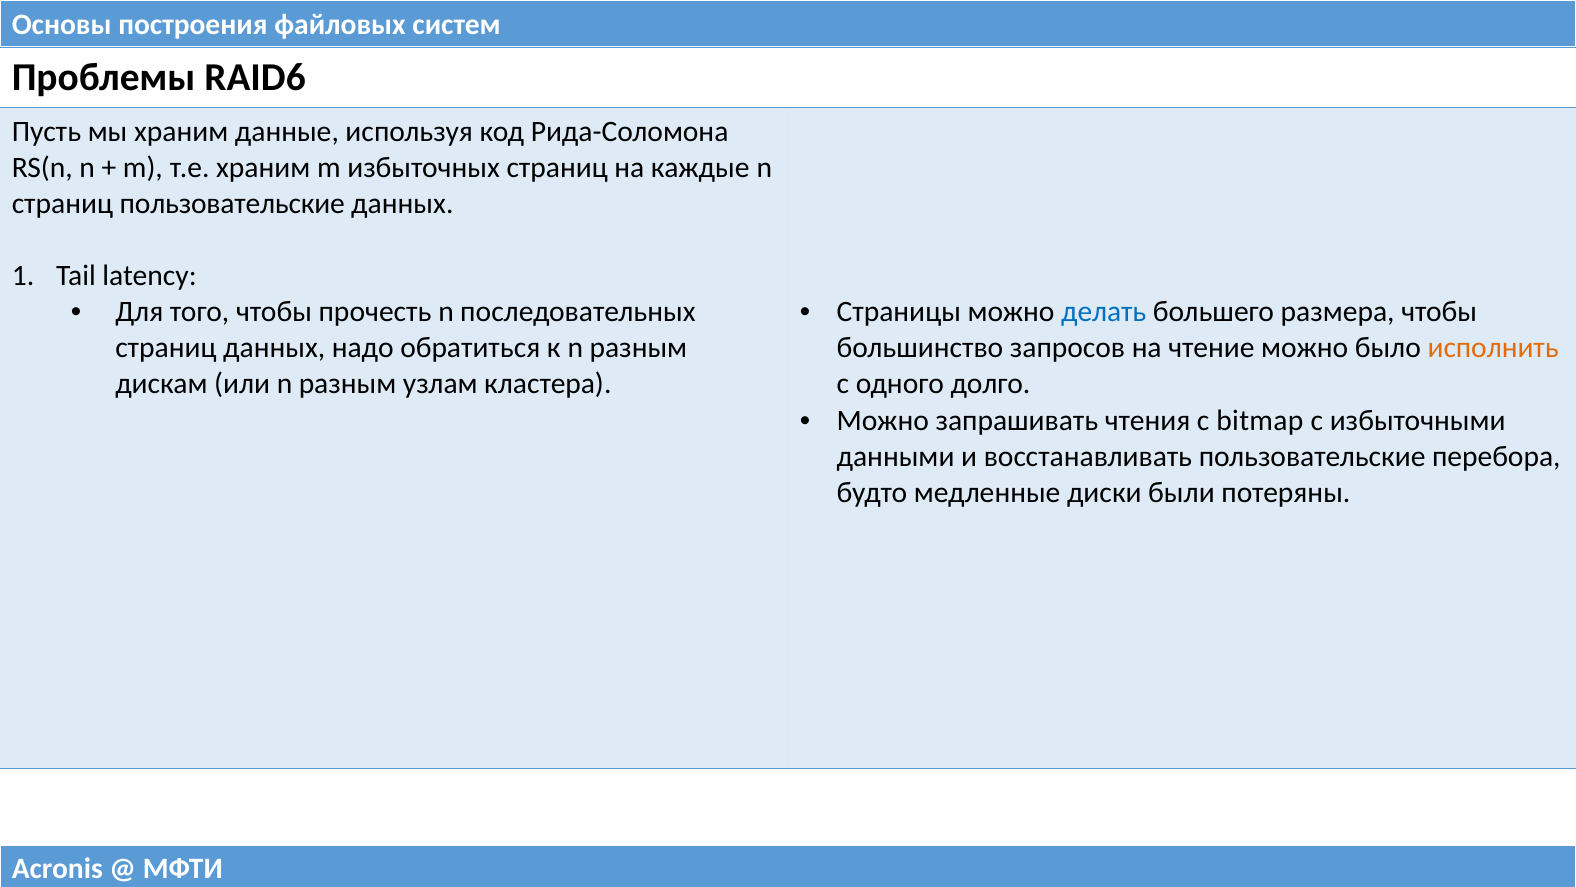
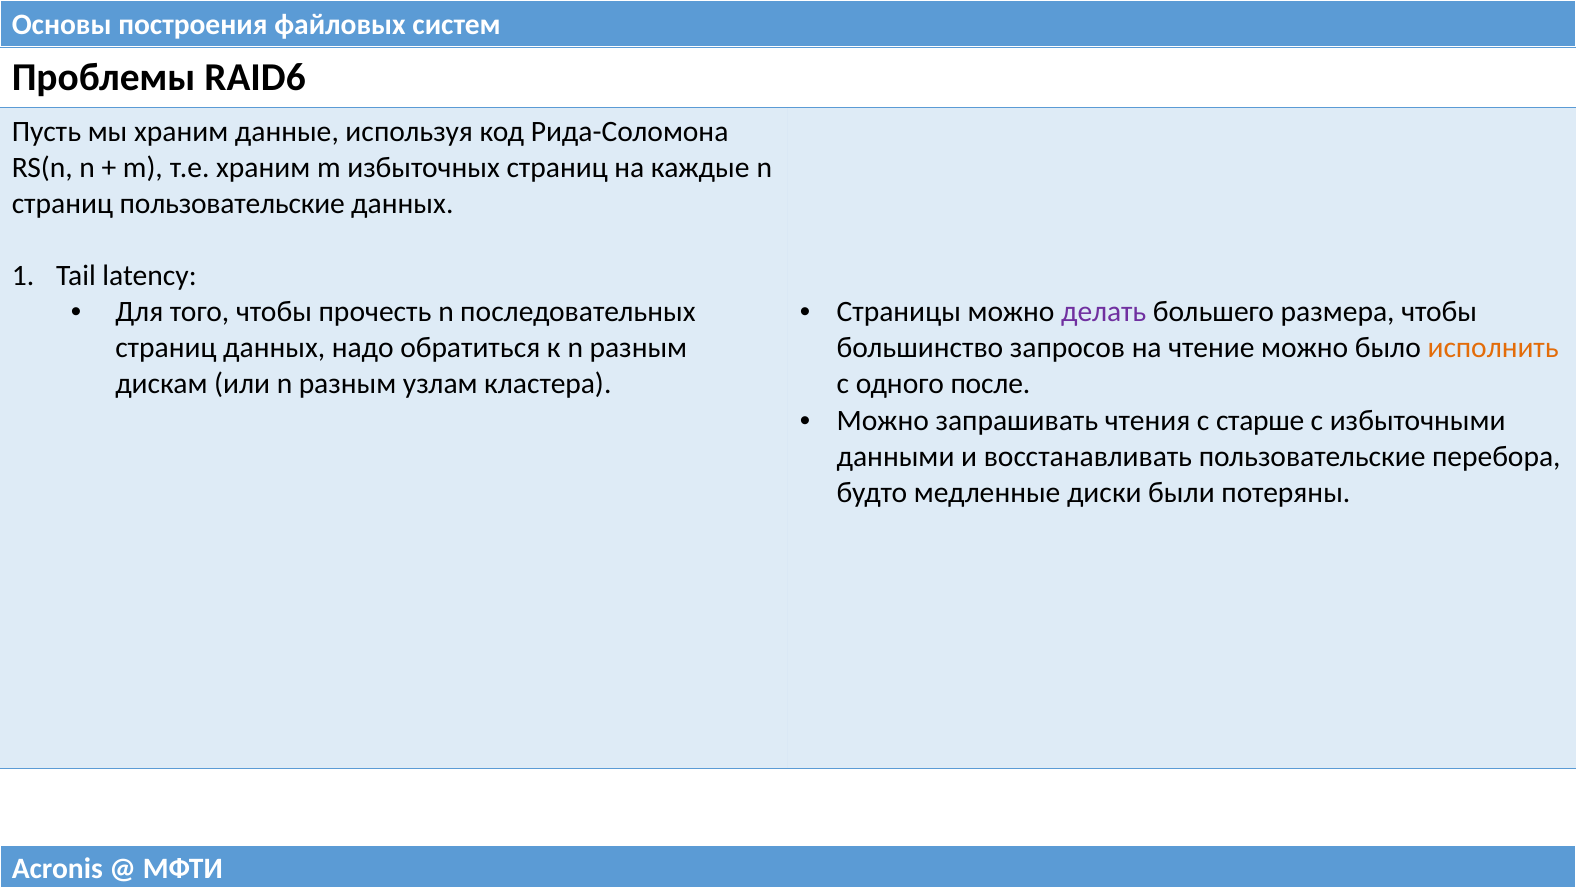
делать colour: blue -> purple
долго: долго -> после
bitmap: bitmap -> старше
